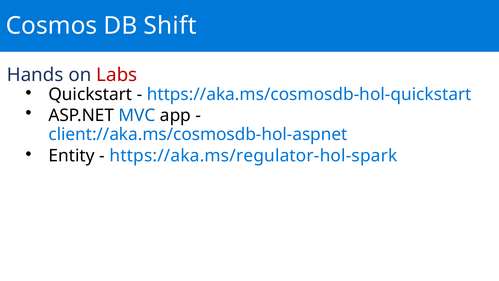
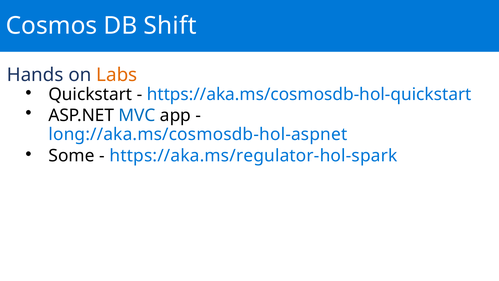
Labs colour: red -> orange
client://aka.ms/cosmosdb-hol-aspnet: client://aka.ms/cosmosdb-hol-aspnet -> long://aka.ms/cosmosdb-hol-aspnet
Entity: Entity -> Some
